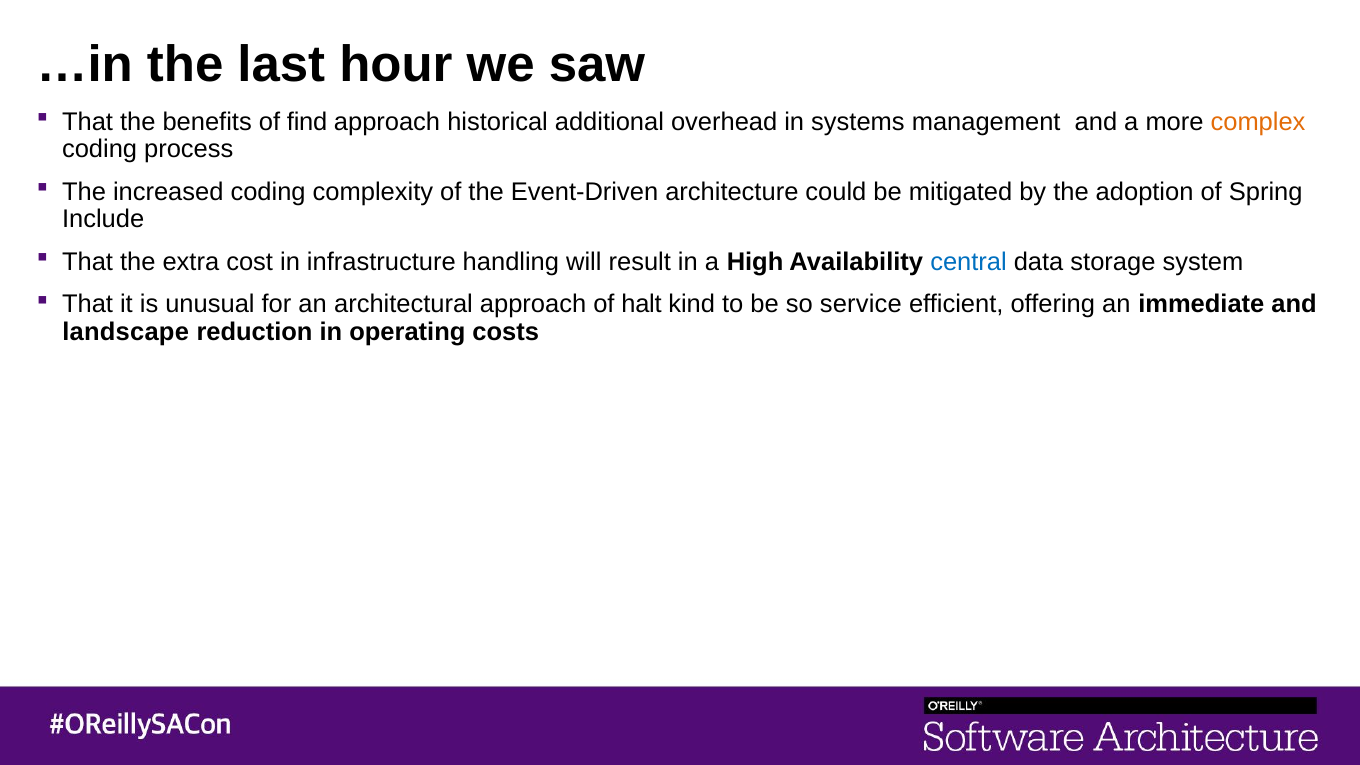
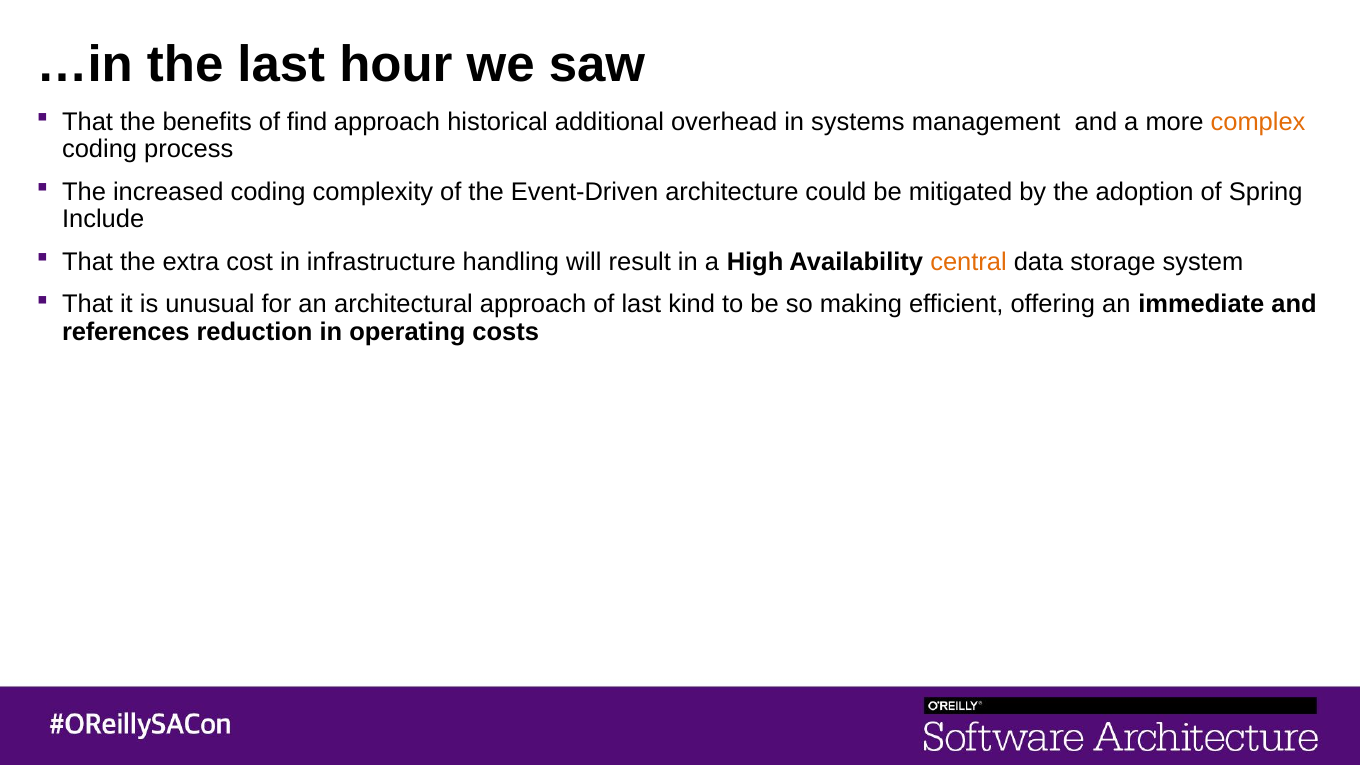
central colour: blue -> orange
of halt: halt -> last
service: service -> making
landscape: landscape -> references
